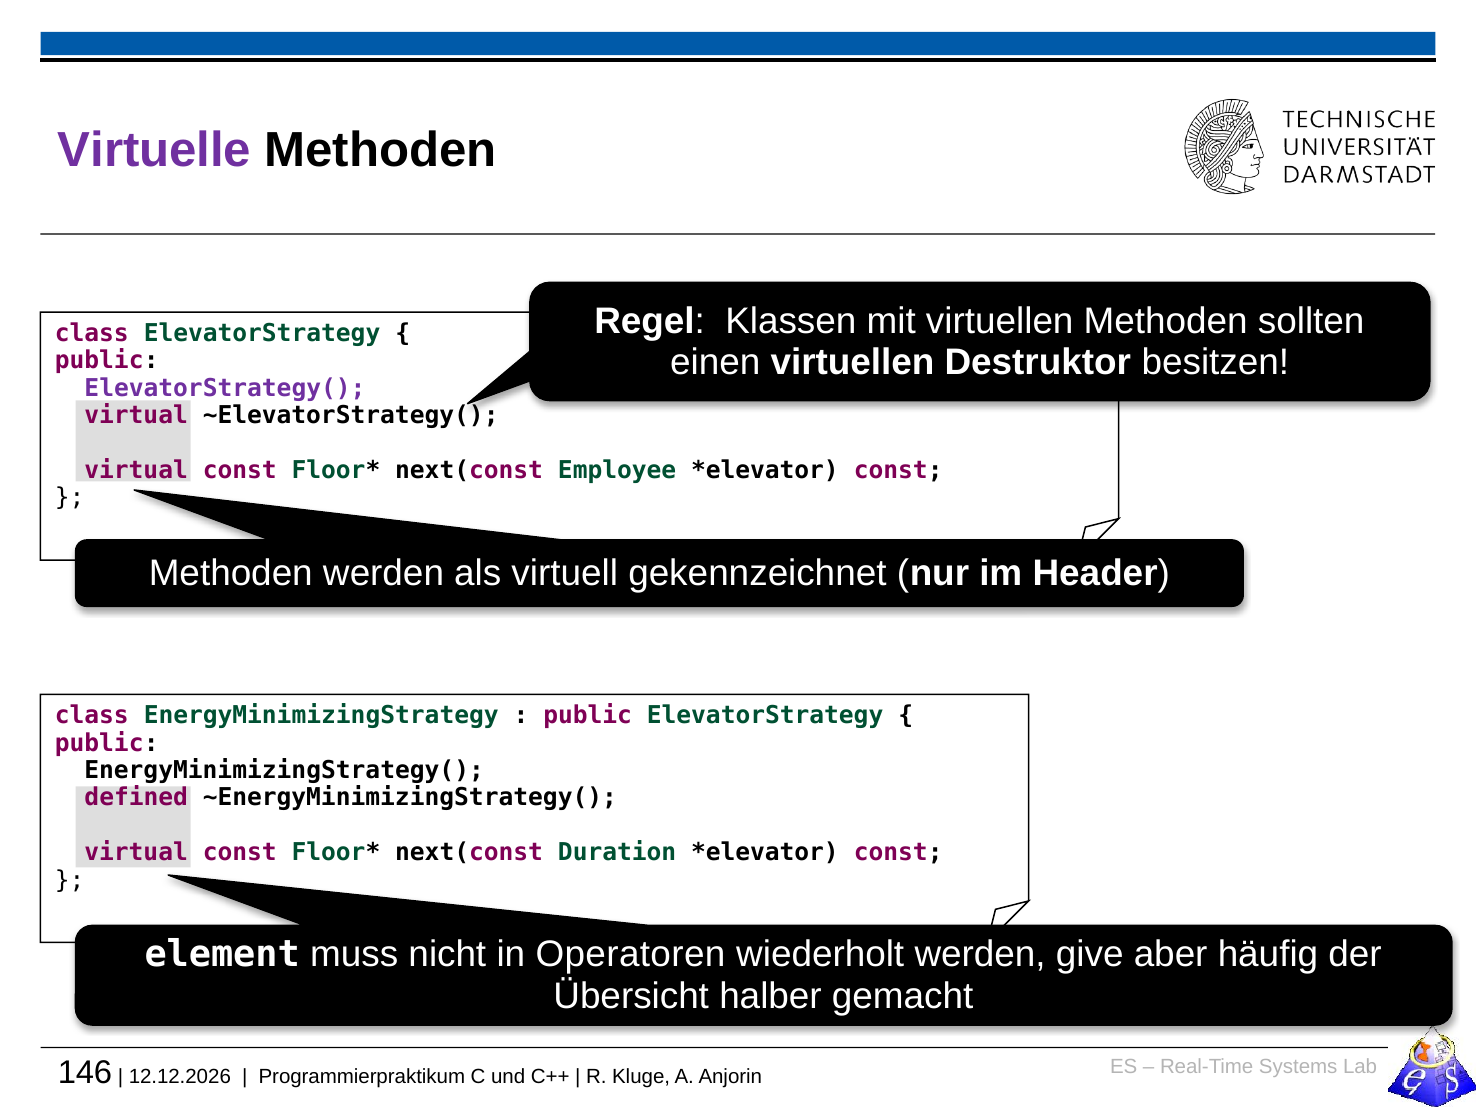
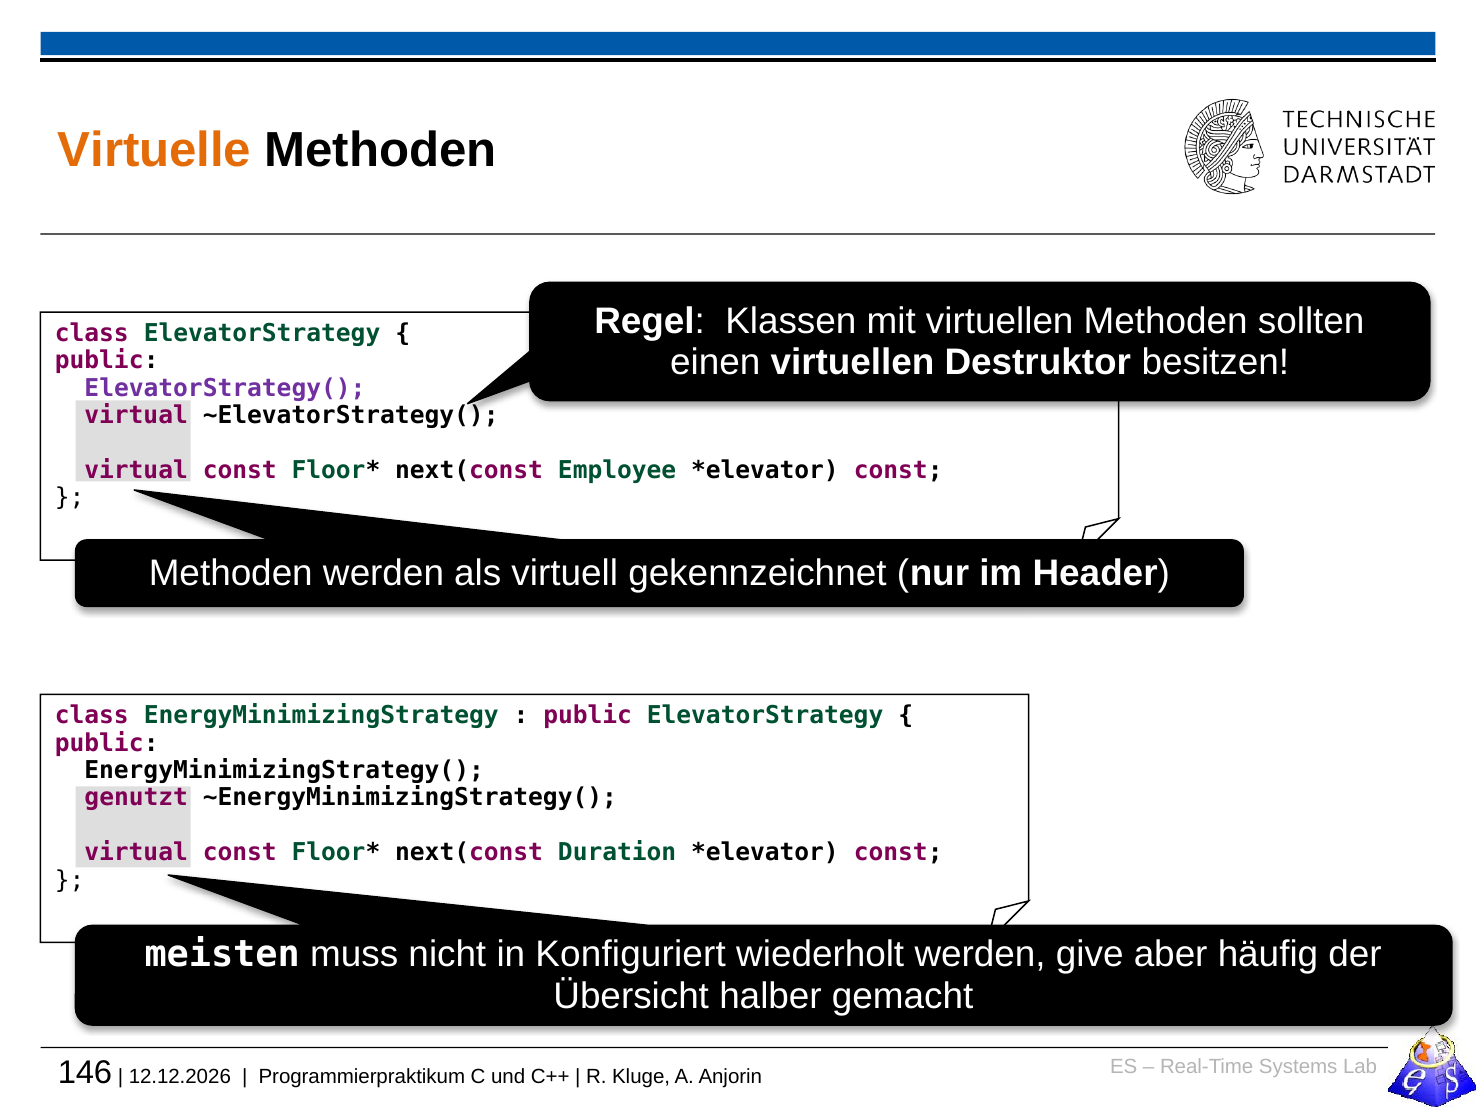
Virtuelle colour: purple -> orange
defined: defined -> genutzt
element: element -> meisten
Operatoren: Operatoren -> Konfiguriert
